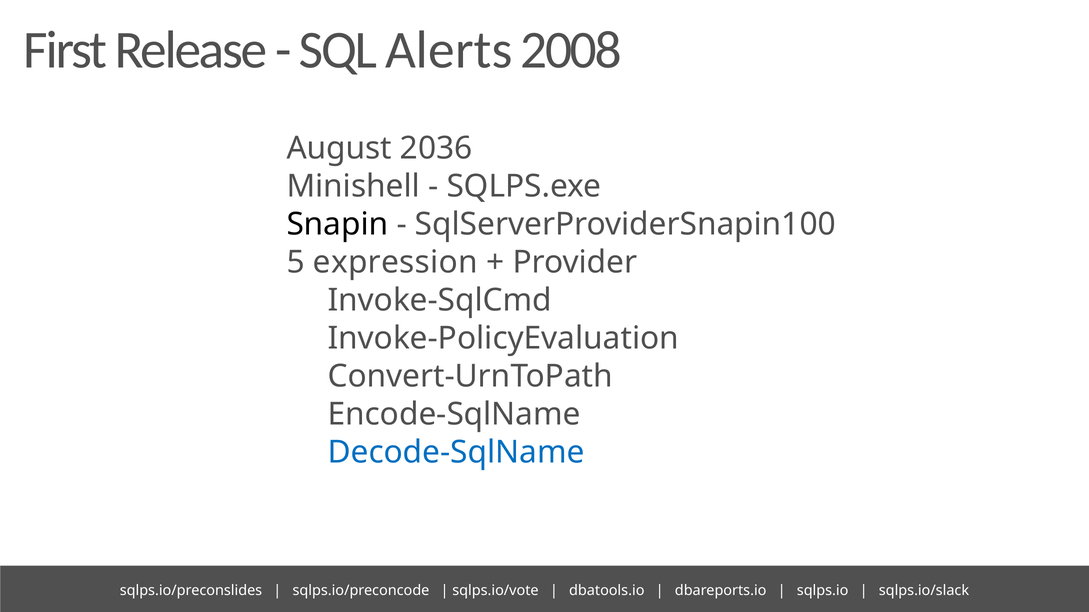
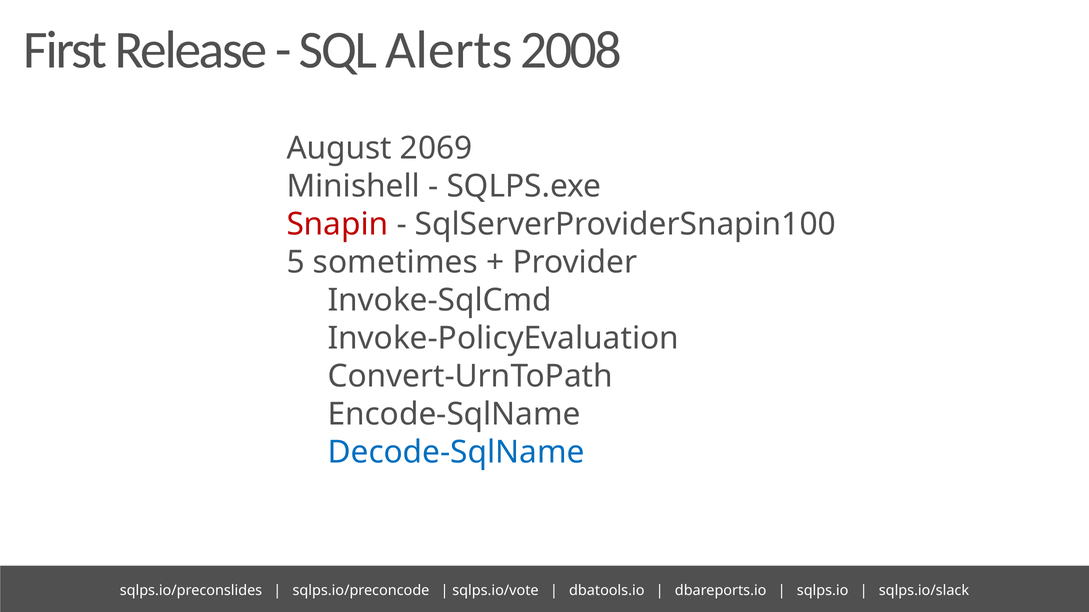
2036: 2036 -> 2069
Snapin colour: black -> red
expression: expression -> sometimes
